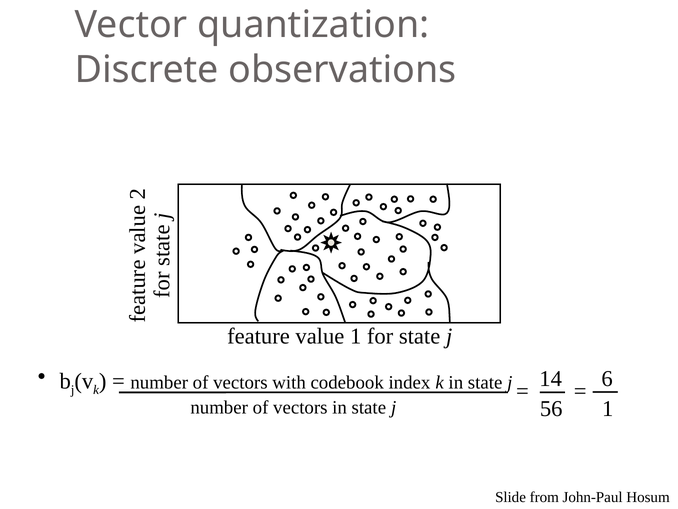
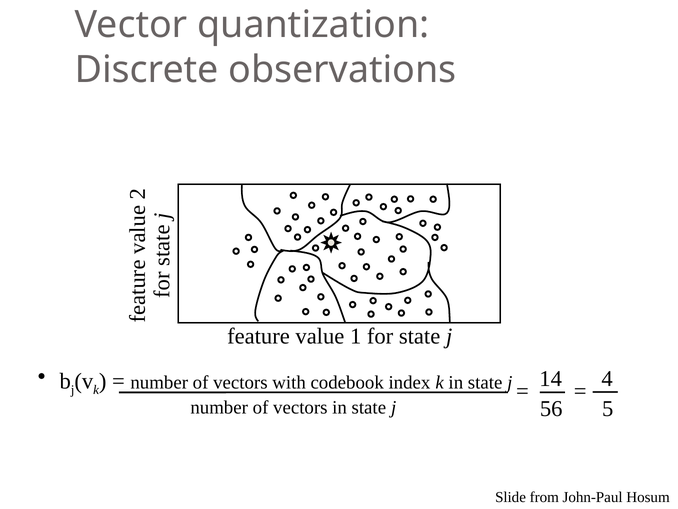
6: 6 -> 4
56 1: 1 -> 5
